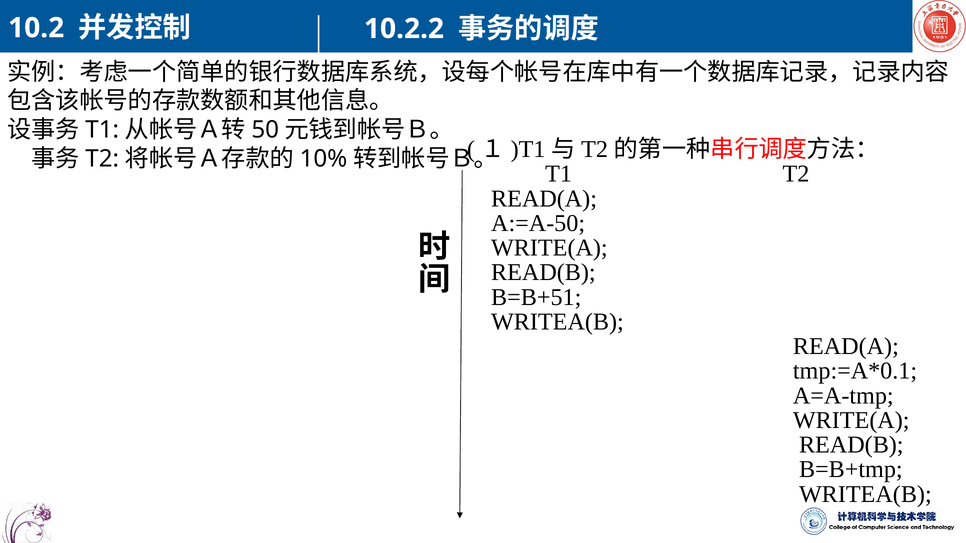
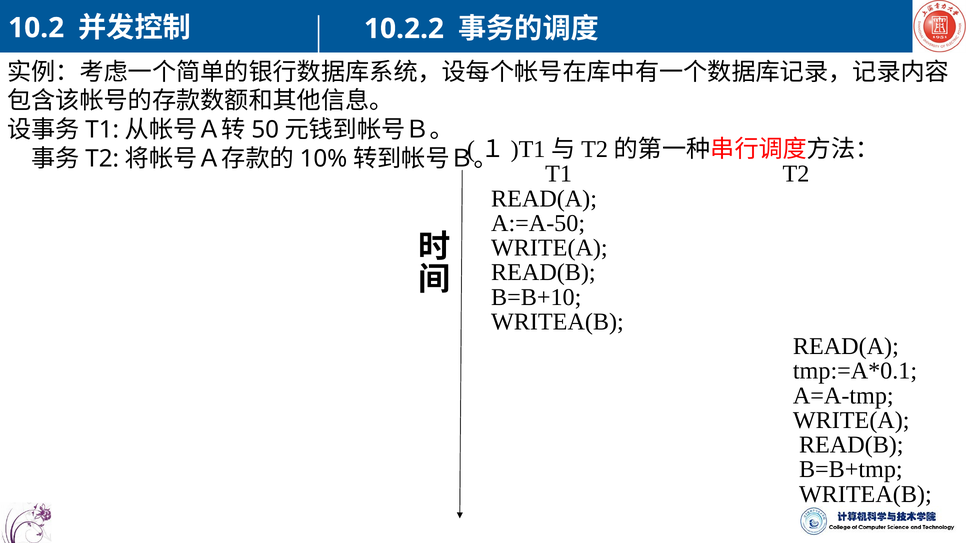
B=B+51: B=B+51 -> B=B+10
